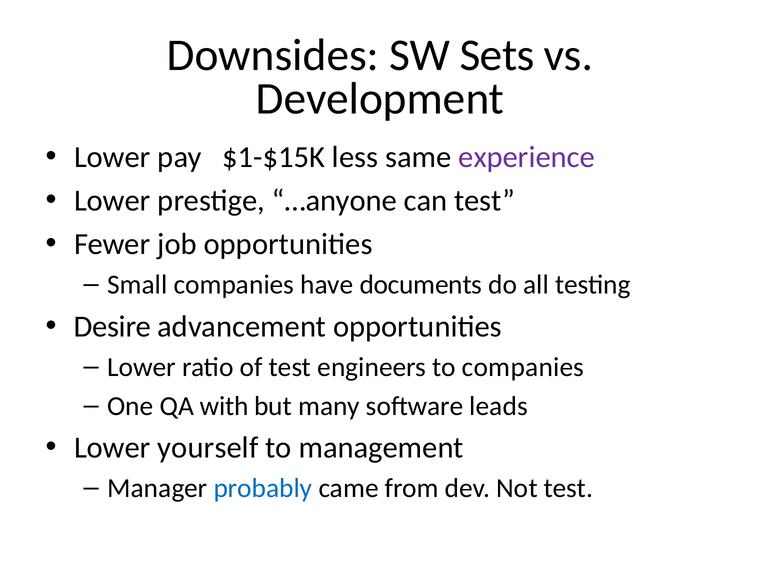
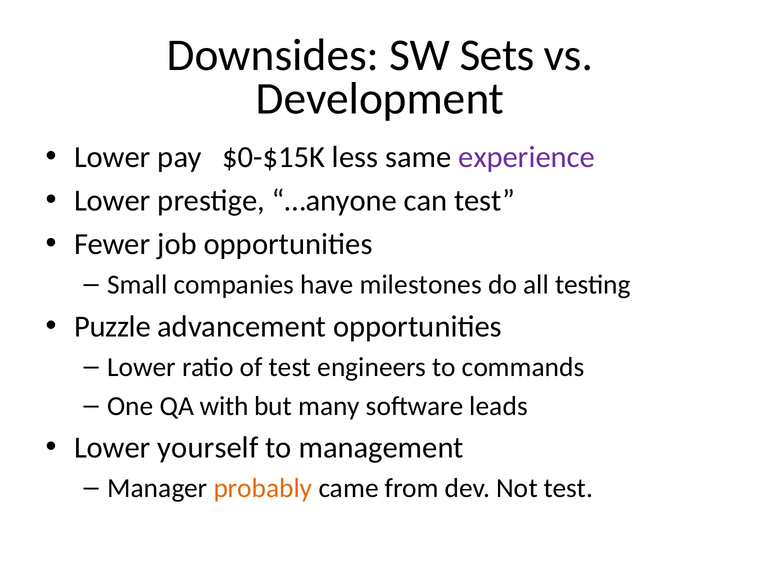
$1-$15K: $1-$15K -> $0-$15K
documents: documents -> milestones
Desire: Desire -> Puzzle
to companies: companies -> commands
probably colour: blue -> orange
